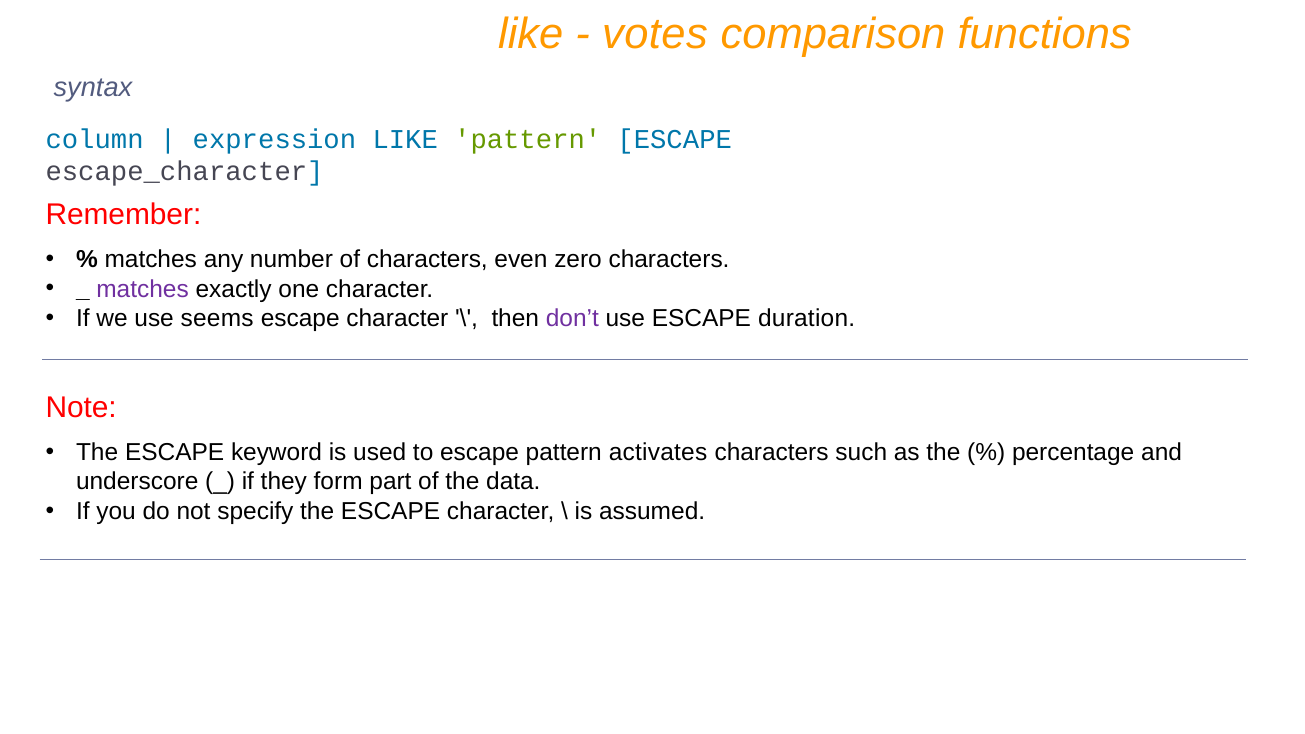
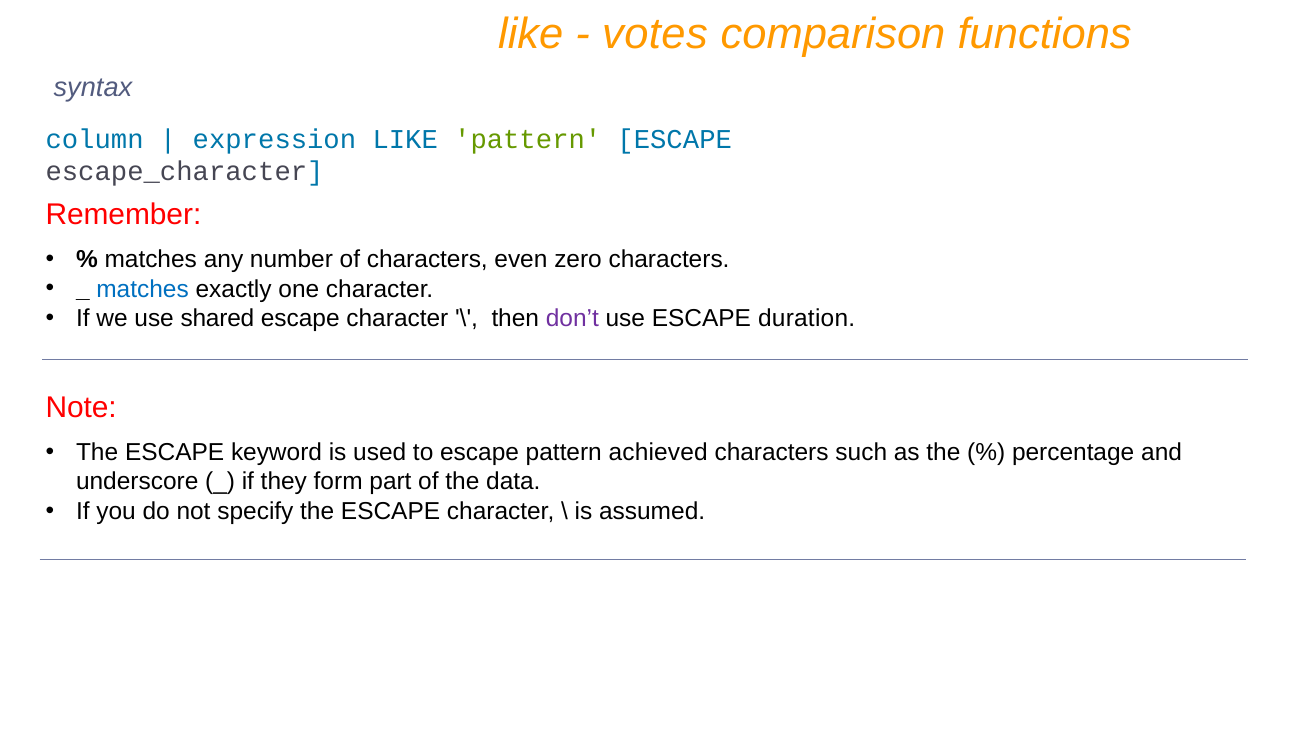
matches at (143, 289) colour: purple -> blue
seems: seems -> shared
activates: activates -> achieved
